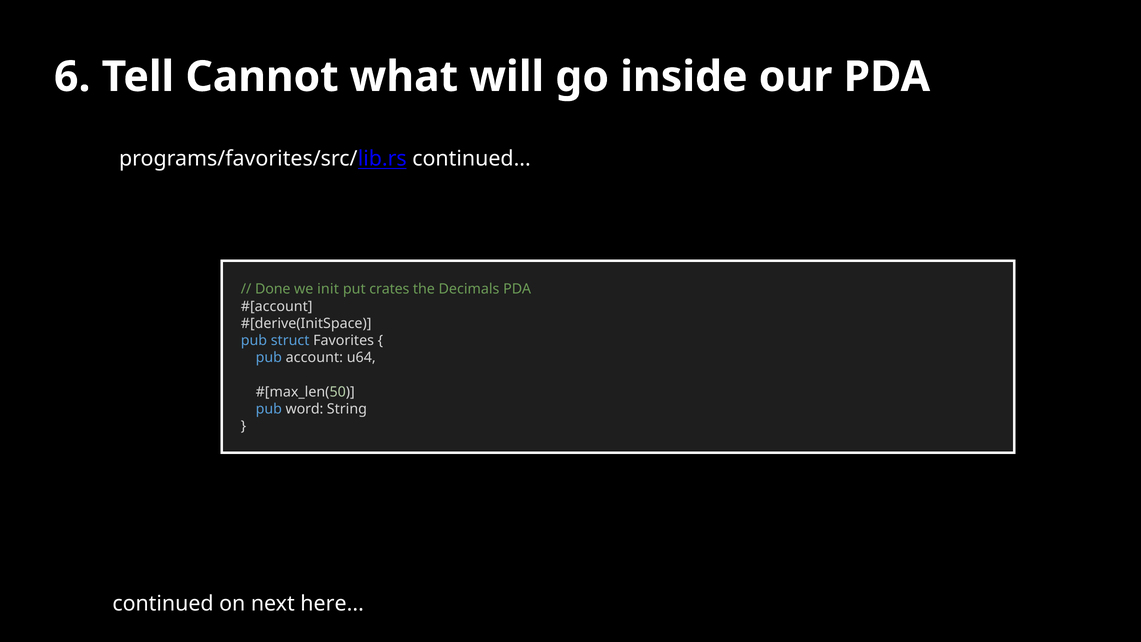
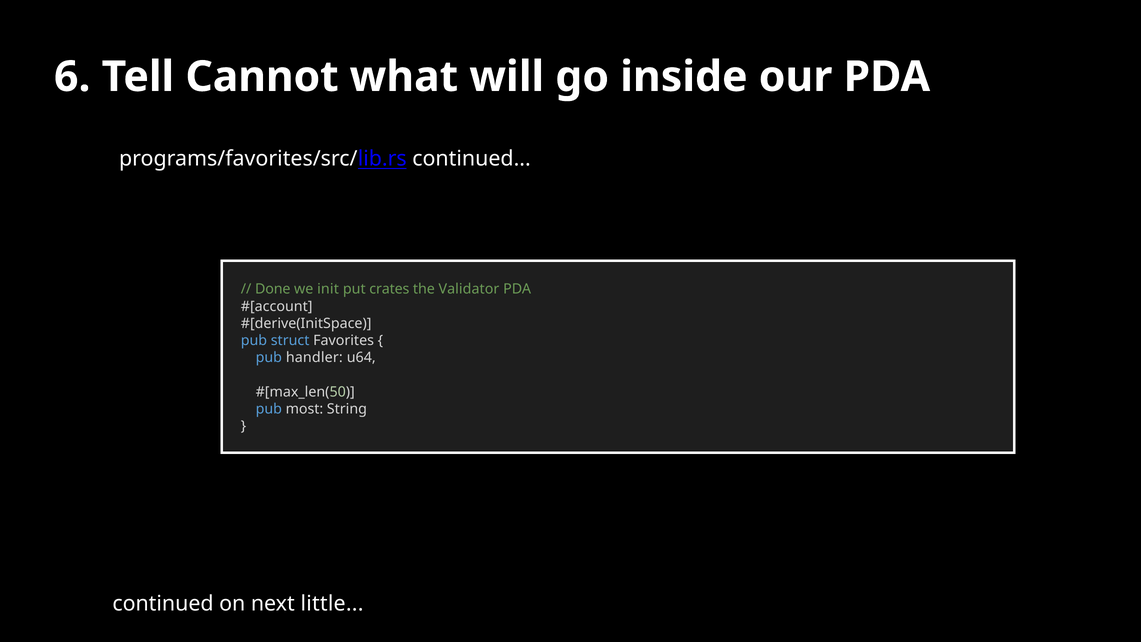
Decimals: Decimals -> Validator
account: account -> handler
word: word -> most
here: here -> little
